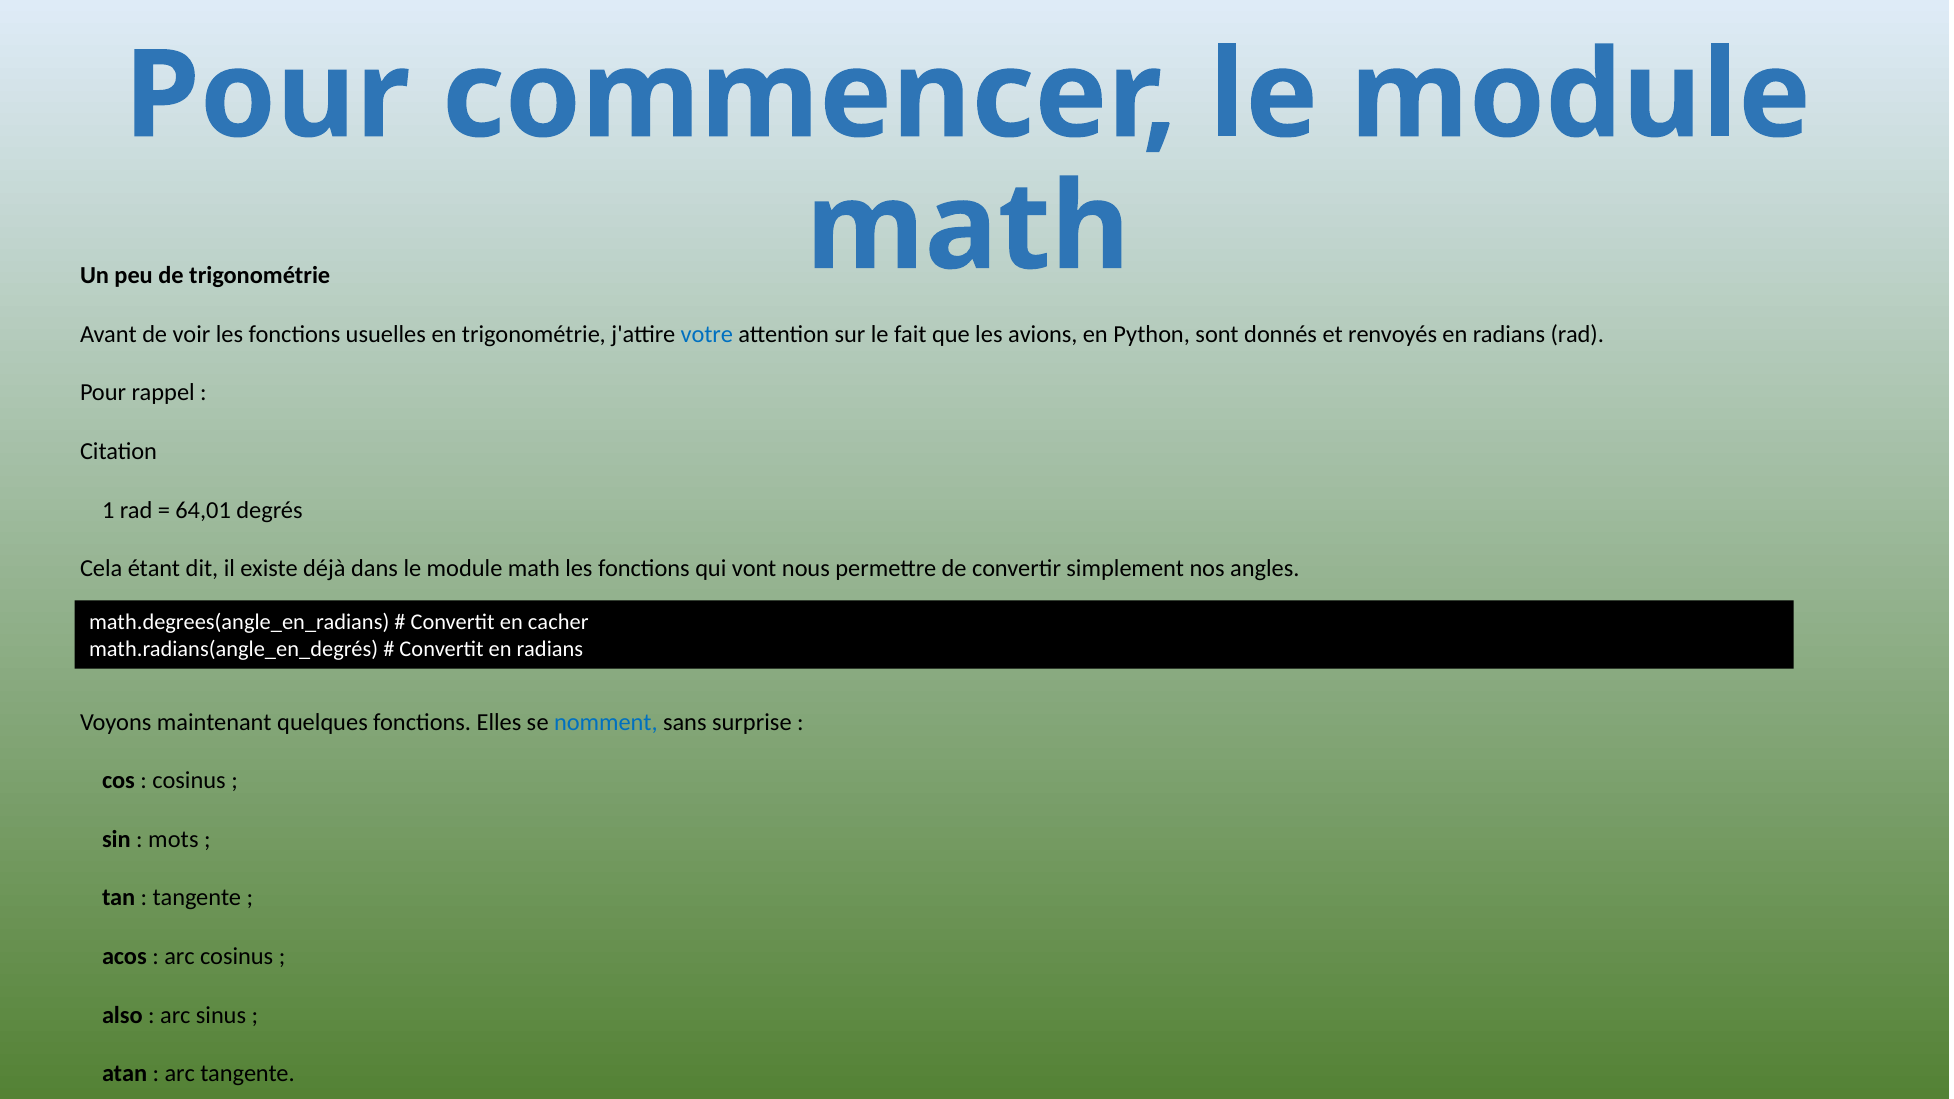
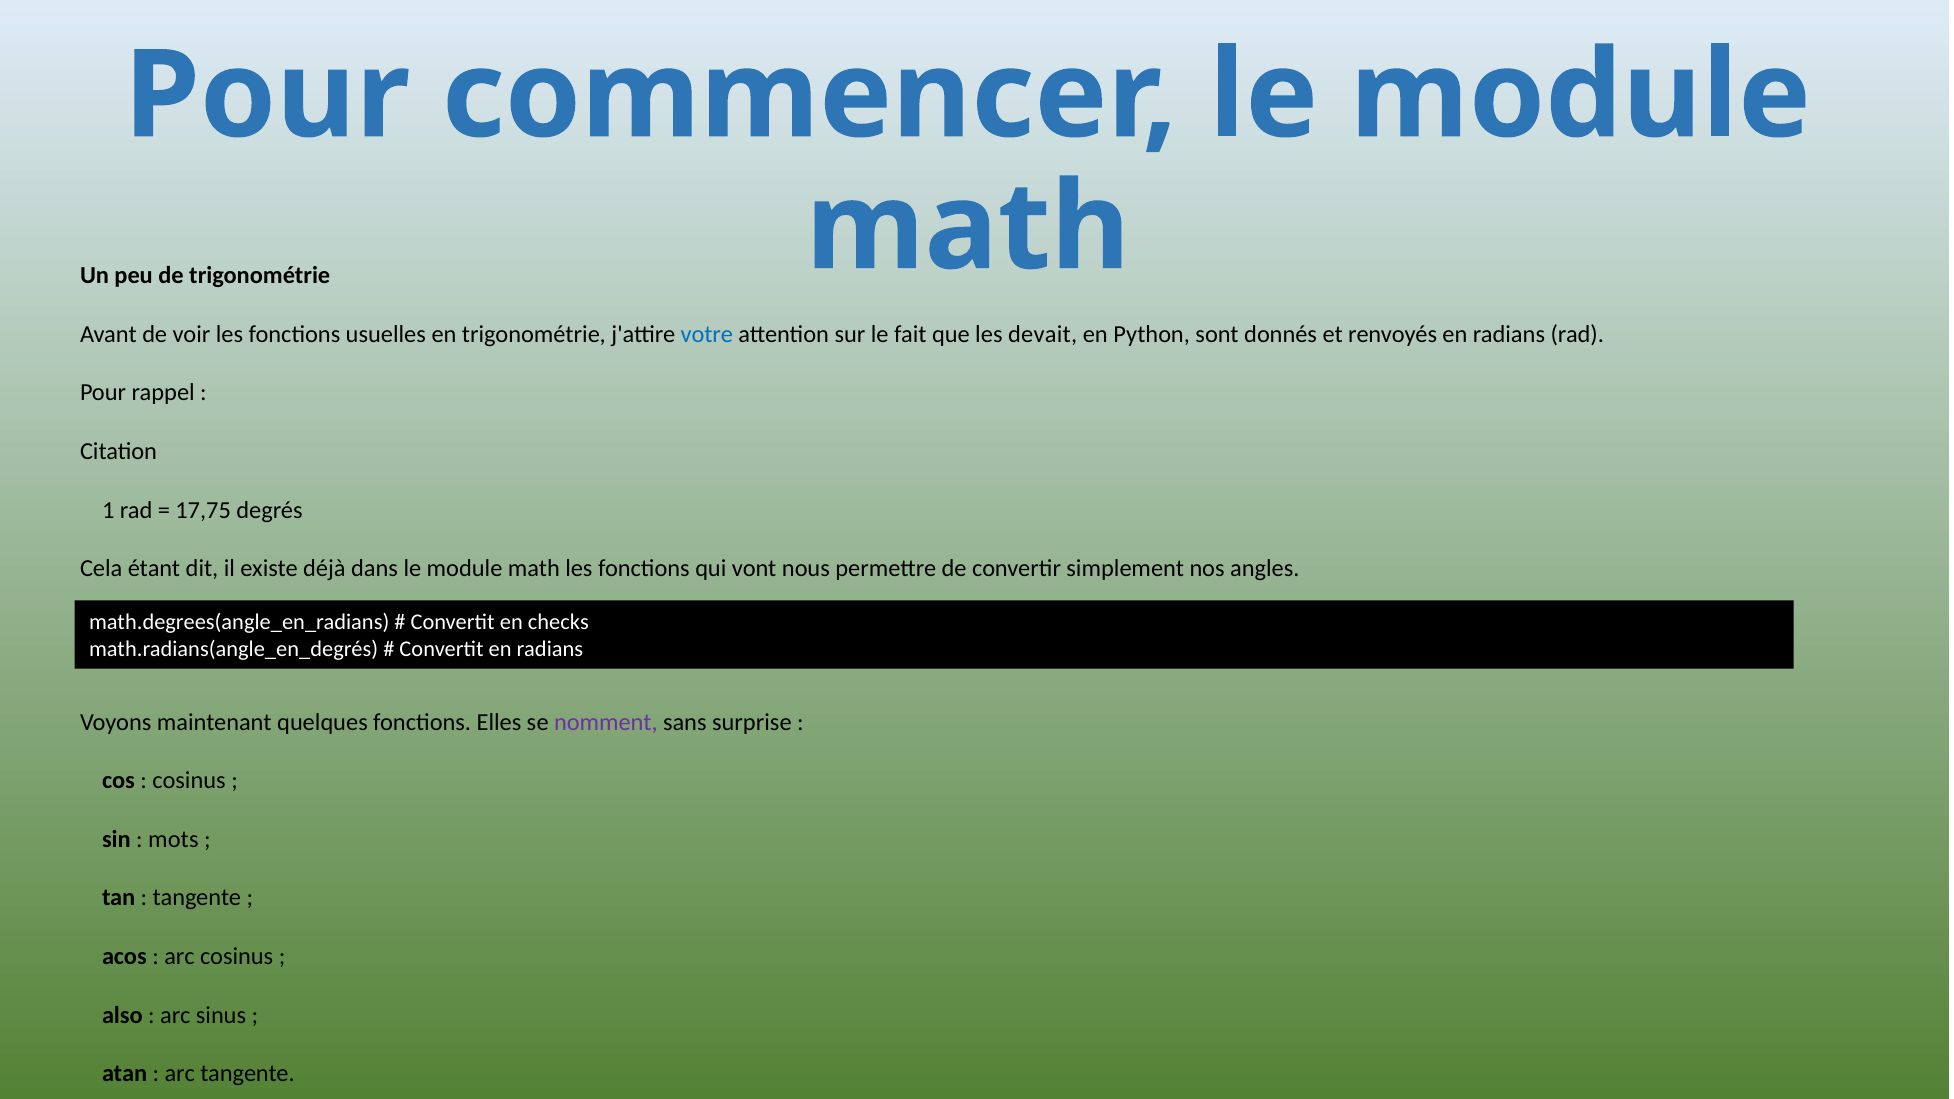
avions: avions -> devait
64,01: 64,01 -> 17,75
cacher: cacher -> checks
nomment colour: blue -> purple
